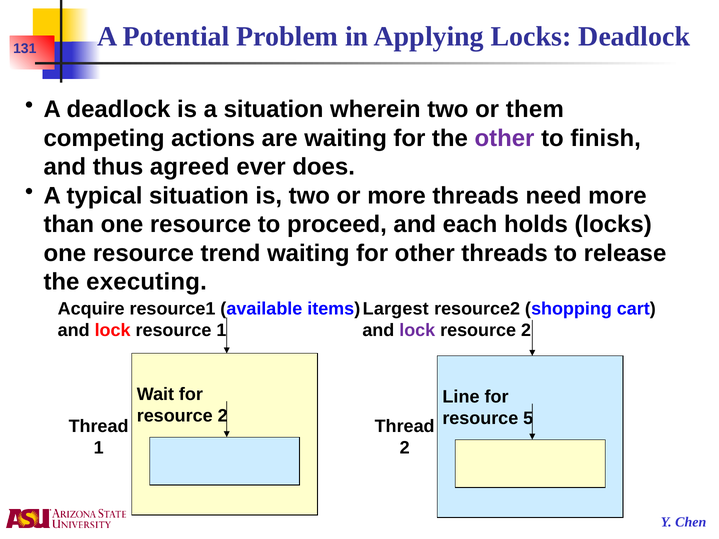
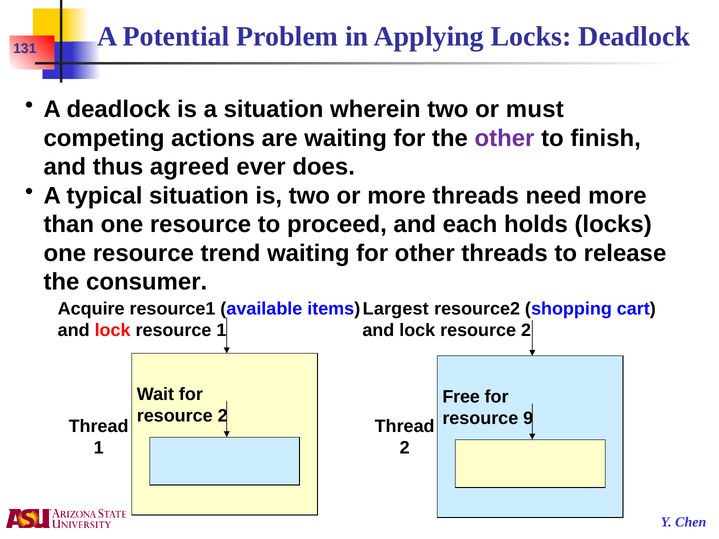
them: them -> must
executing: executing -> consumer
lock at (417, 331) colour: purple -> black
Line: Line -> Free
5: 5 -> 9
